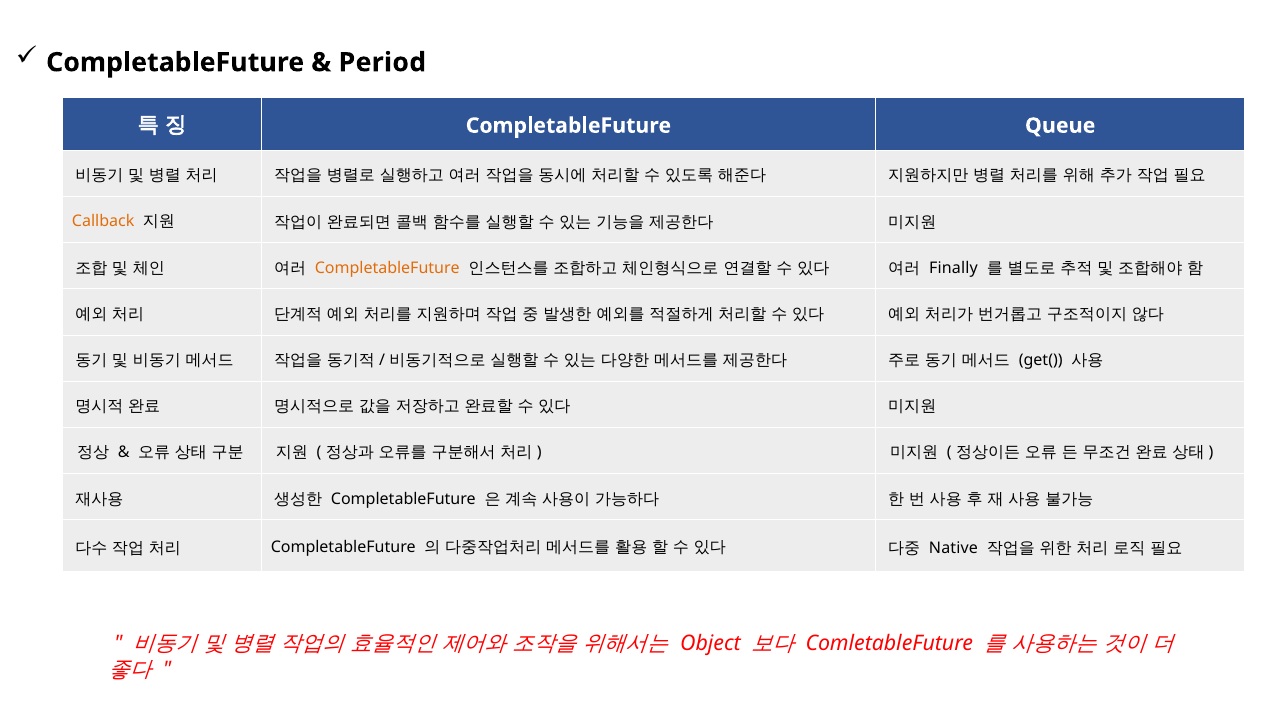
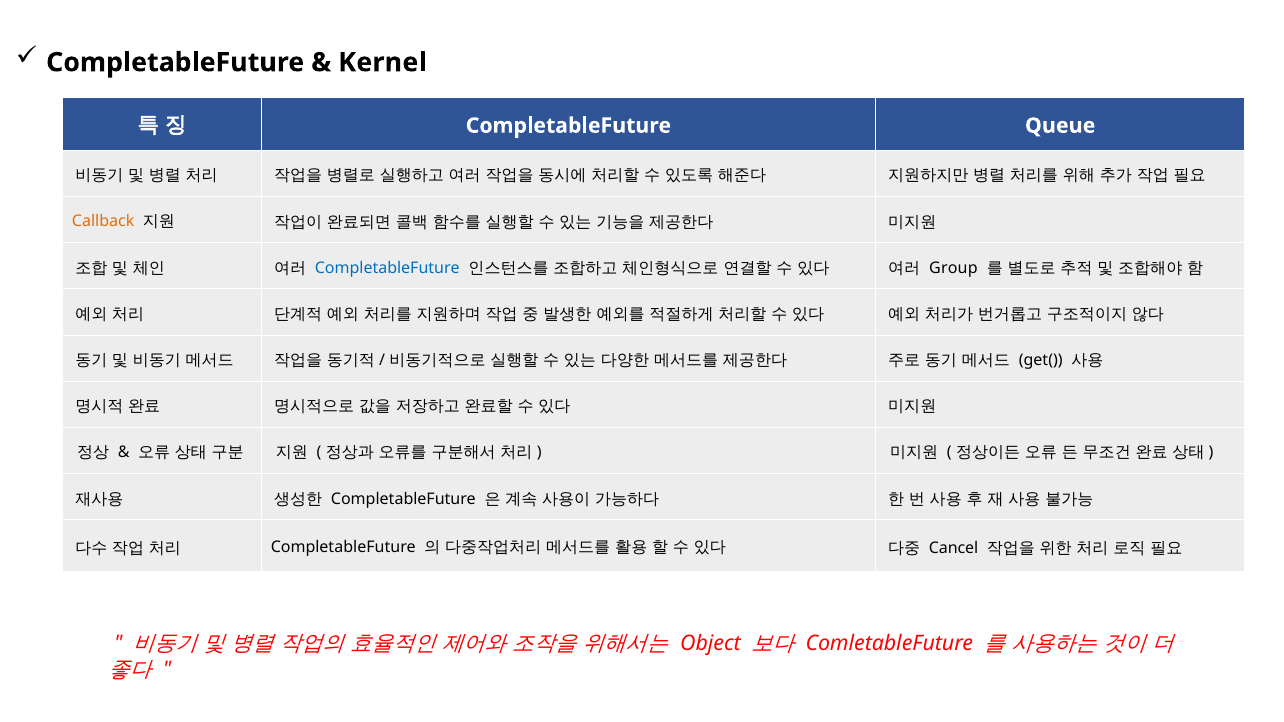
Period: Period -> Kernel
CompletableFuture at (387, 268) colour: orange -> blue
Finally: Finally -> Group
Native: Native -> Cancel
